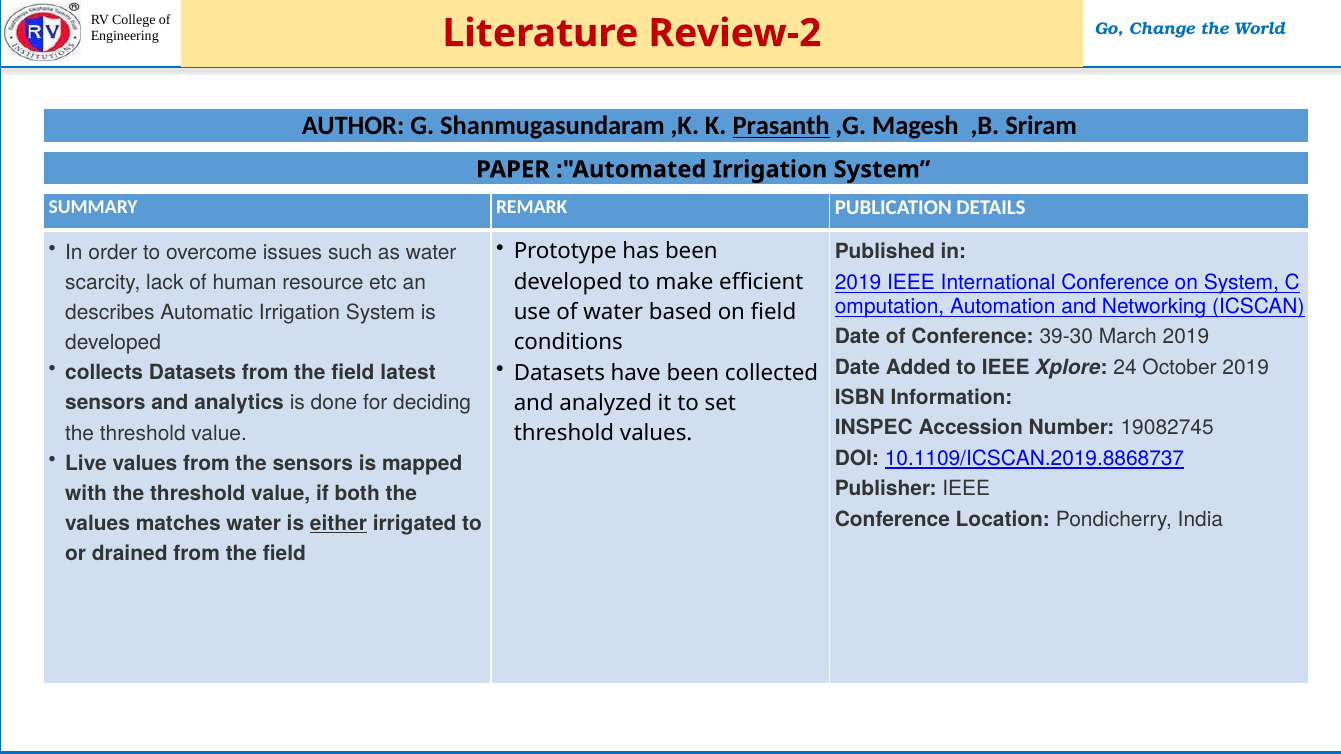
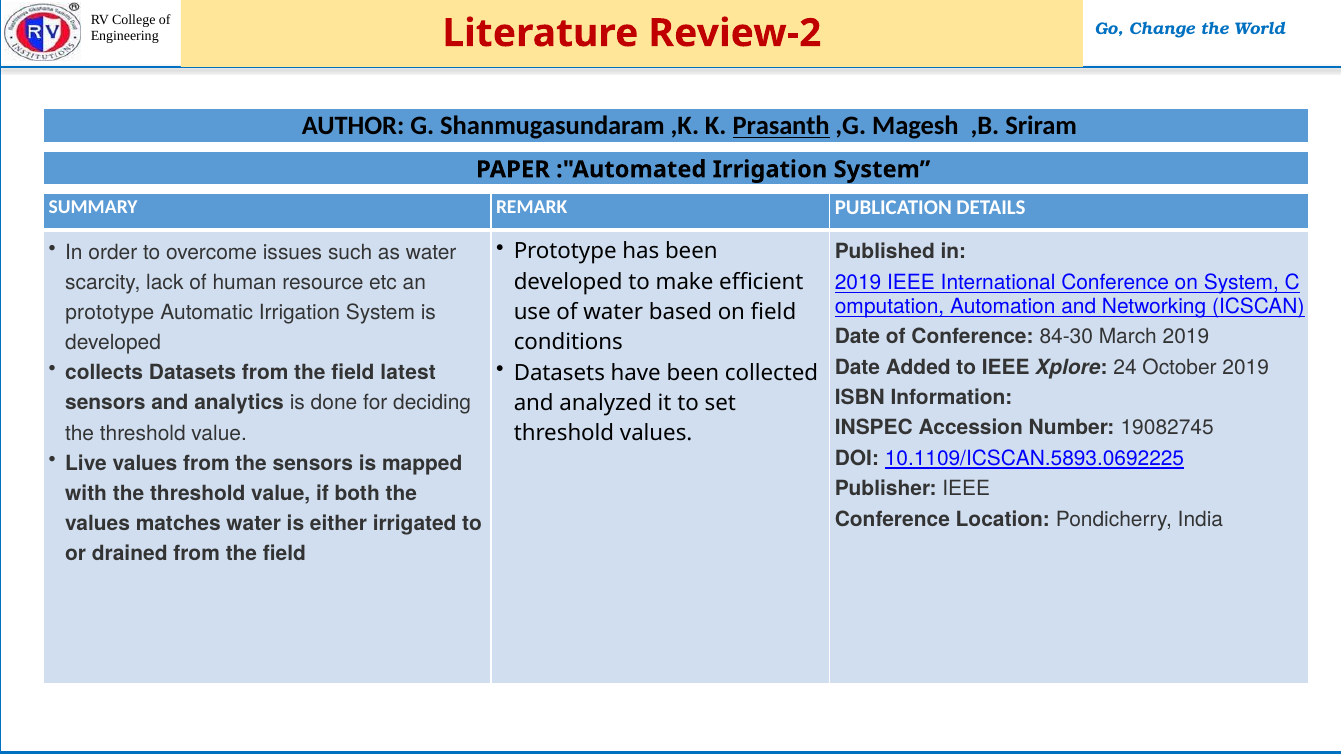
describes at (110, 313): describes -> prototype
39-30: 39-30 -> 84-30
10.1109/ICSCAN.2019.8868737: 10.1109/ICSCAN.2019.8868737 -> 10.1109/ICSCAN.5893.0692225
either underline: present -> none
